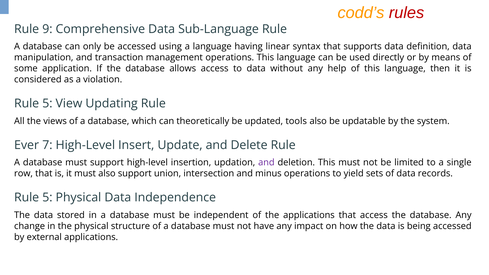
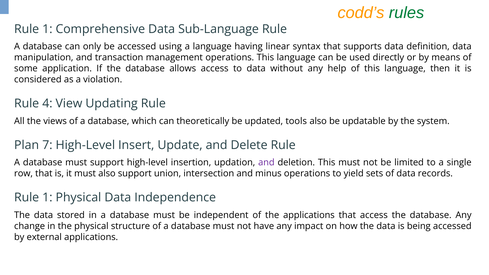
rules colour: red -> green
9 at (47, 29): 9 -> 1
5 at (47, 104): 5 -> 4
Ever: Ever -> Plan
5 at (47, 198): 5 -> 1
